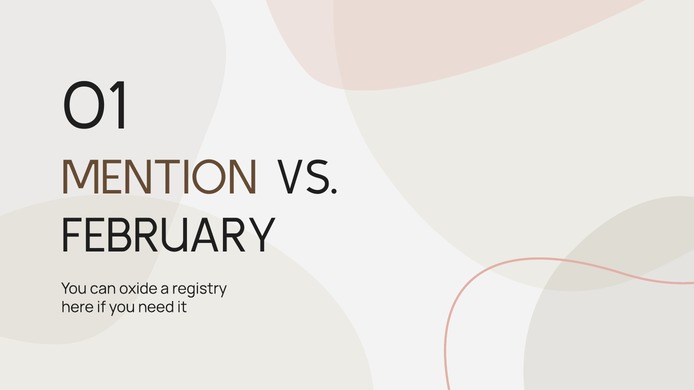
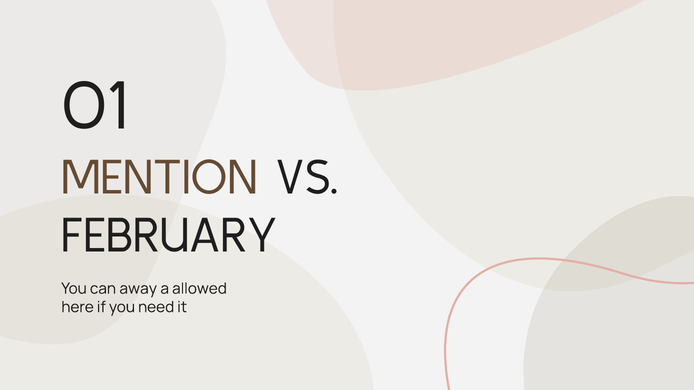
oxide: oxide -> away
registry: registry -> allowed
